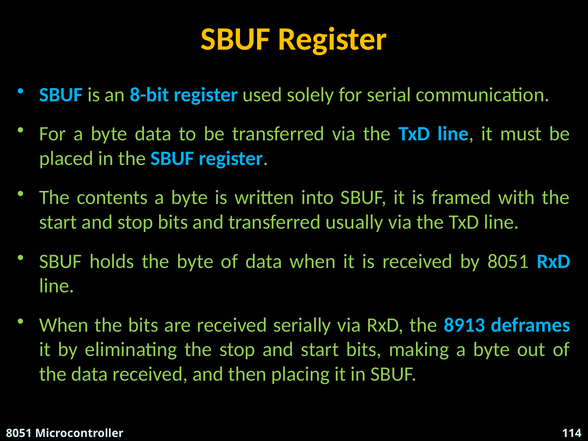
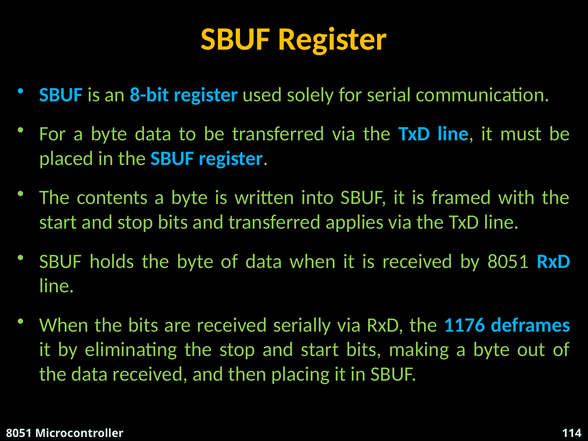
usually: usually -> applies
8913: 8913 -> 1176
